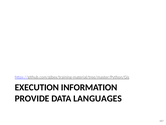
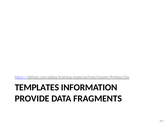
EXECUTION: EXECUTION -> TEMPLATES
LANGUAGES: LANGUAGES -> FRAGMENTS
